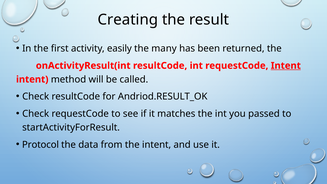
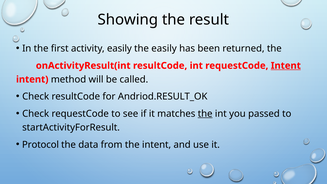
Creating: Creating -> Showing
the many: many -> easily
the at (205, 114) underline: none -> present
